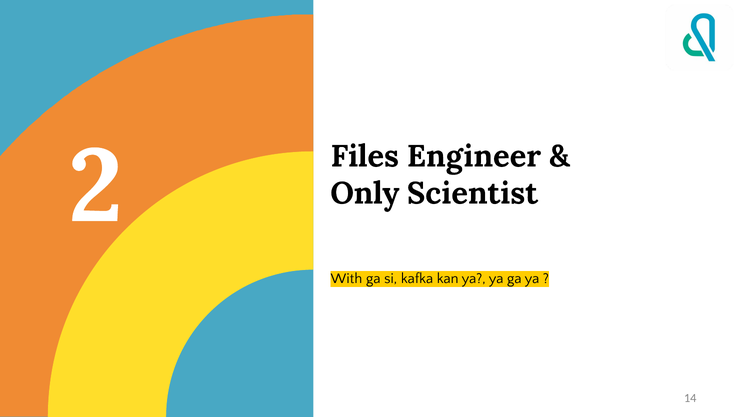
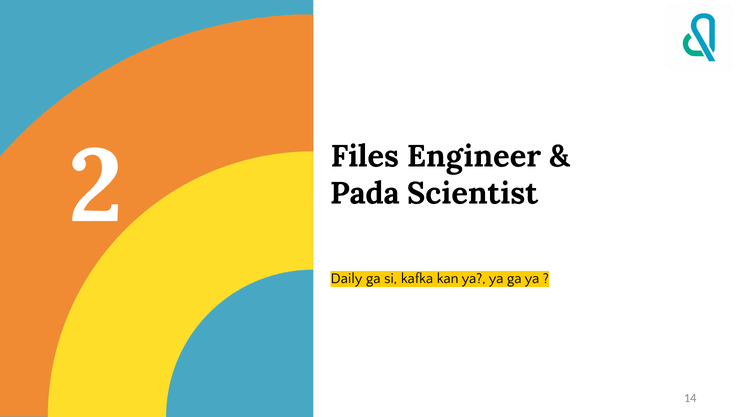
Only: Only -> Pada
With: With -> Daily
